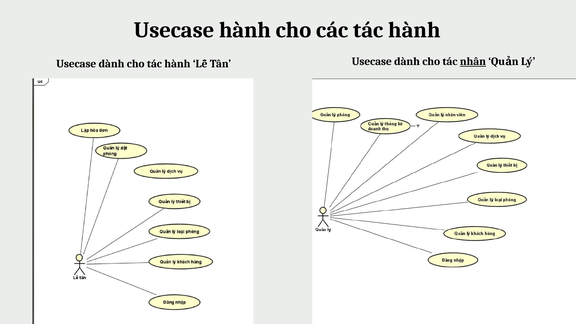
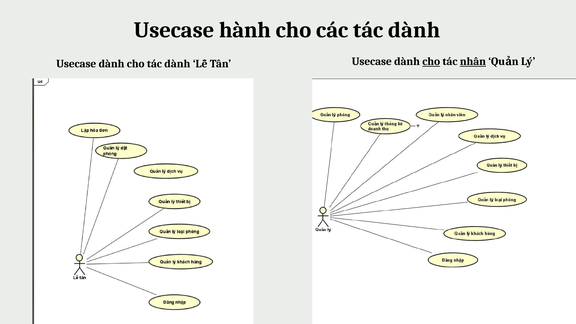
các tác hành: hành -> dành
cho tác hành: hành -> dành
cho at (431, 62) underline: none -> present
